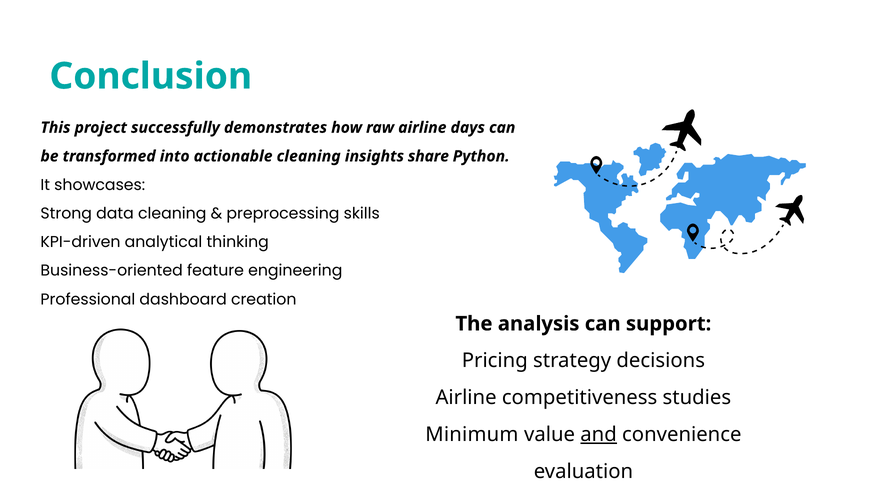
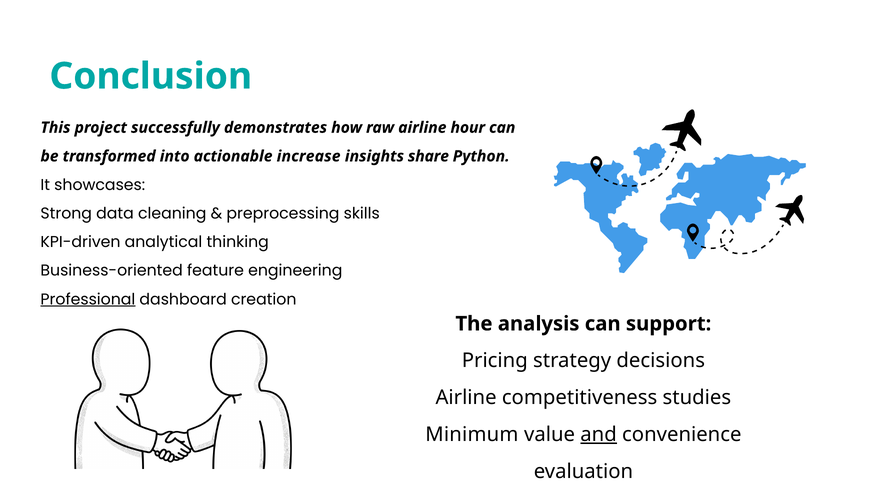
days: days -> hour
actionable cleaning: cleaning -> increase
Professional underline: none -> present
